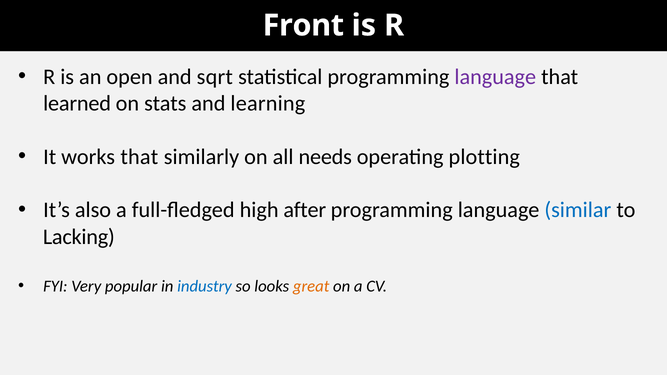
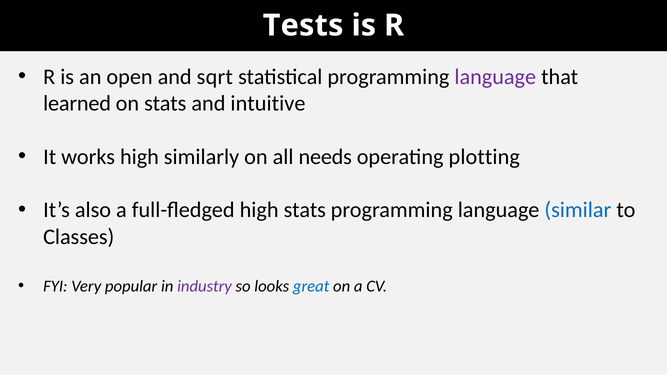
Front: Front -> Tests
learning: learning -> intuitive
works that: that -> high
high after: after -> stats
Lacking: Lacking -> Classes
industry colour: blue -> purple
great colour: orange -> blue
